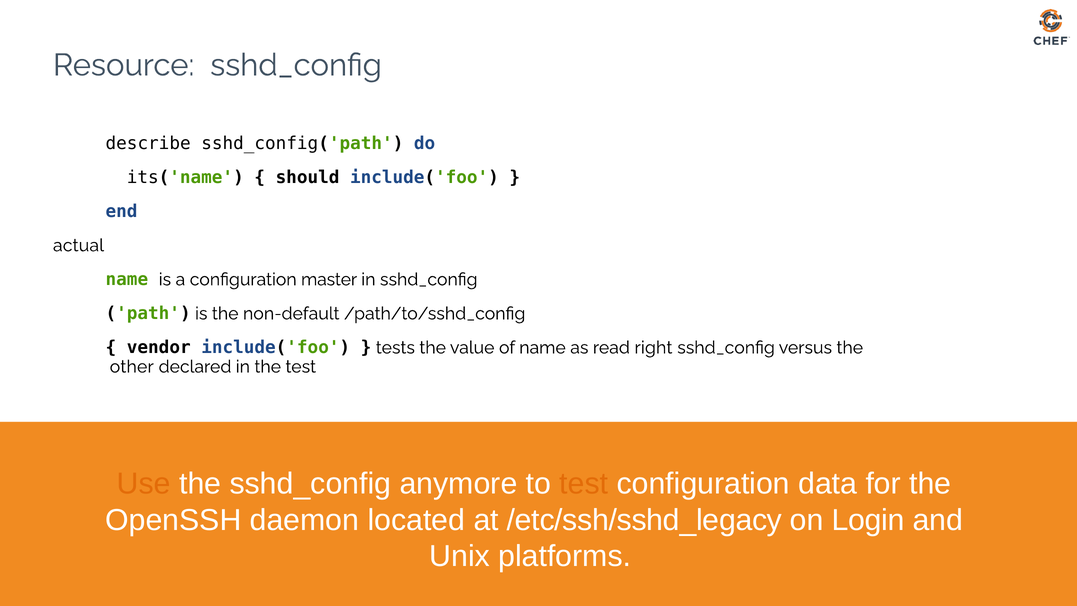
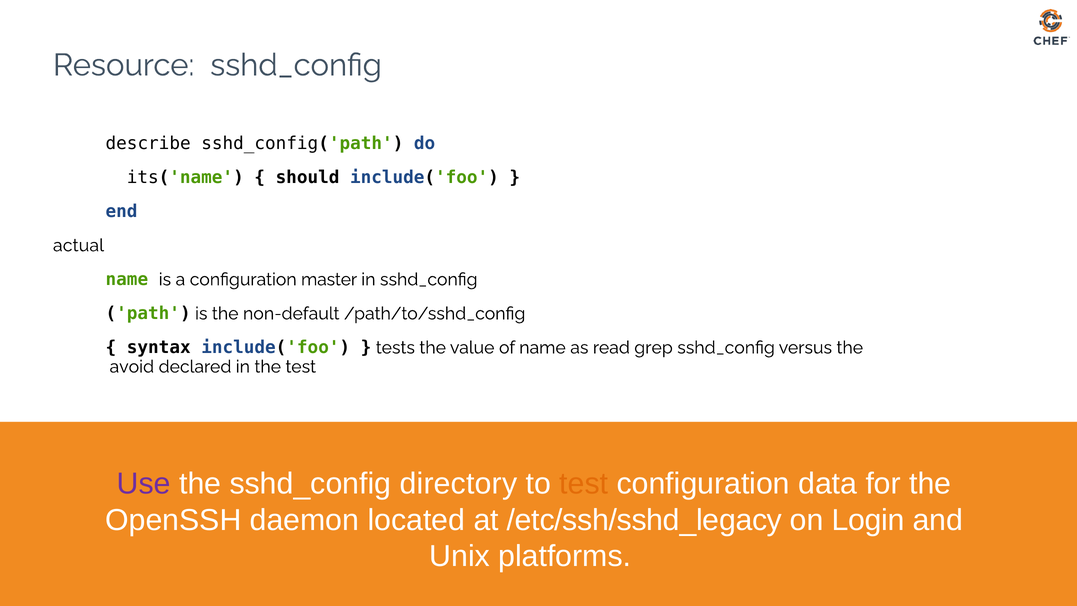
vendor: vendor -> syntax
right: right -> grep
other: other -> avoid
Use colour: orange -> purple
anymore: anymore -> directory
